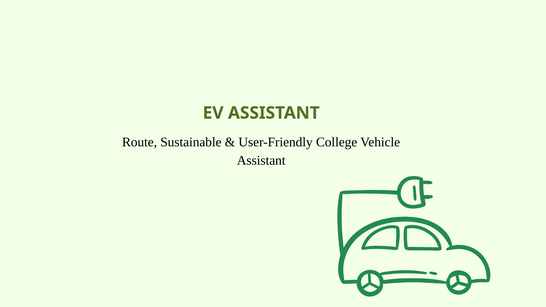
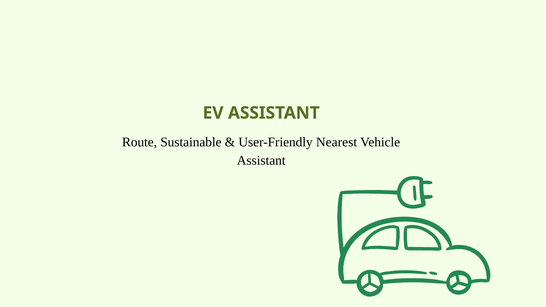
College: College -> Nearest
